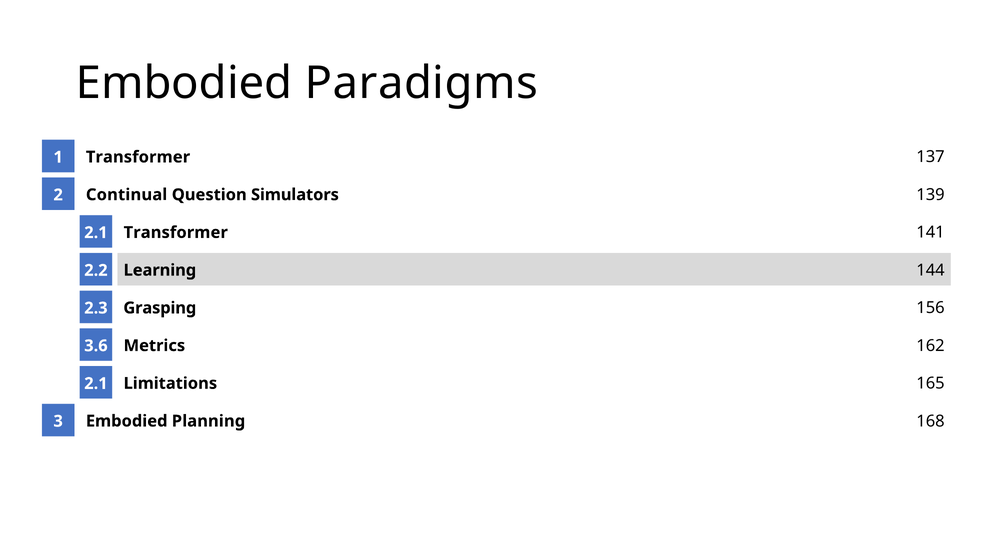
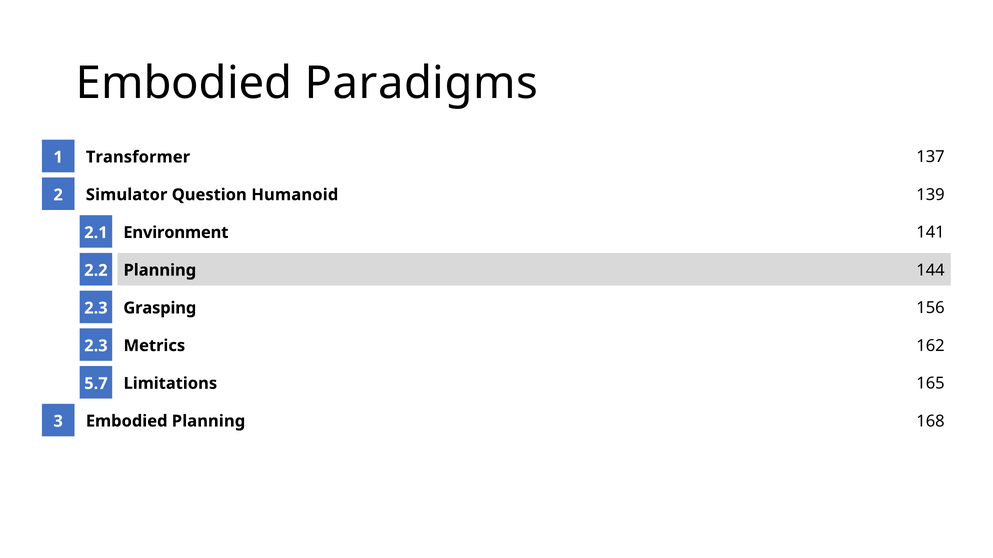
Continual: Continual -> Simulator
Simulators: Simulators -> Humanoid
Transformer at (176, 233): Transformer -> Environment
Learning at (160, 270): Learning -> Planning
3.6 at (96, 346): 3.6 -> 2.3
2.1 at (96, 384): 2.1 -> 5.7
